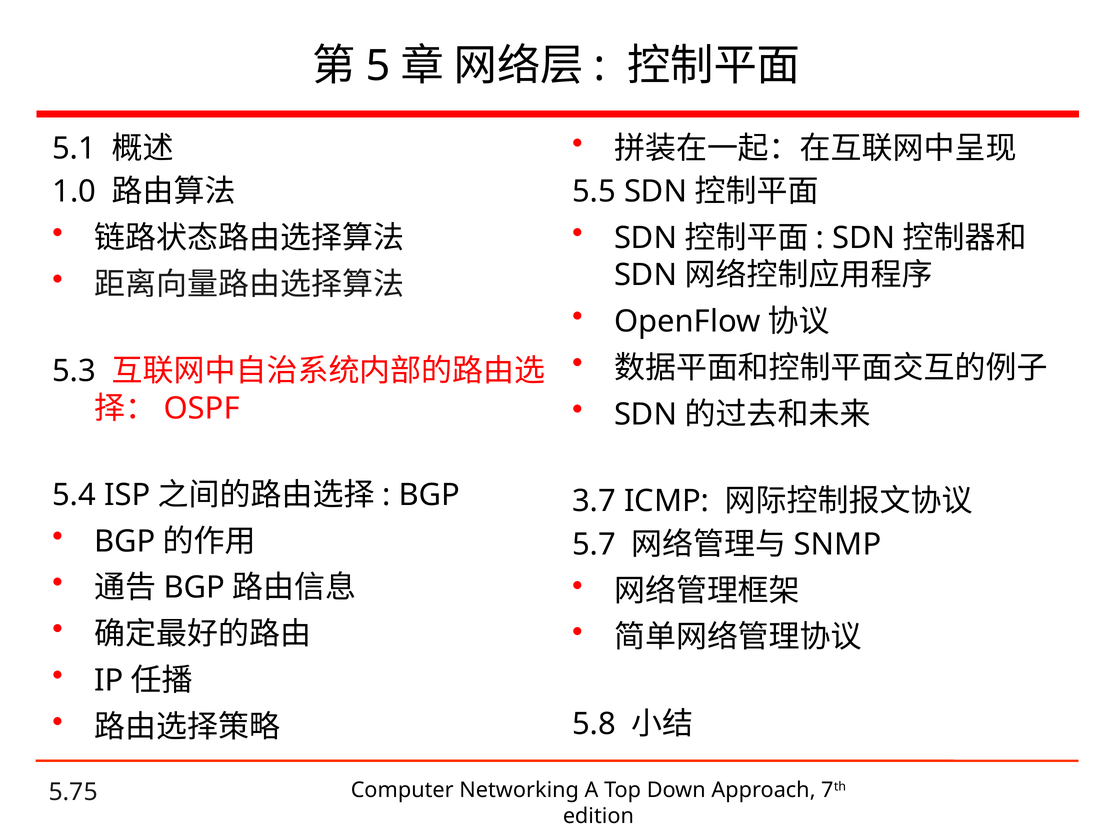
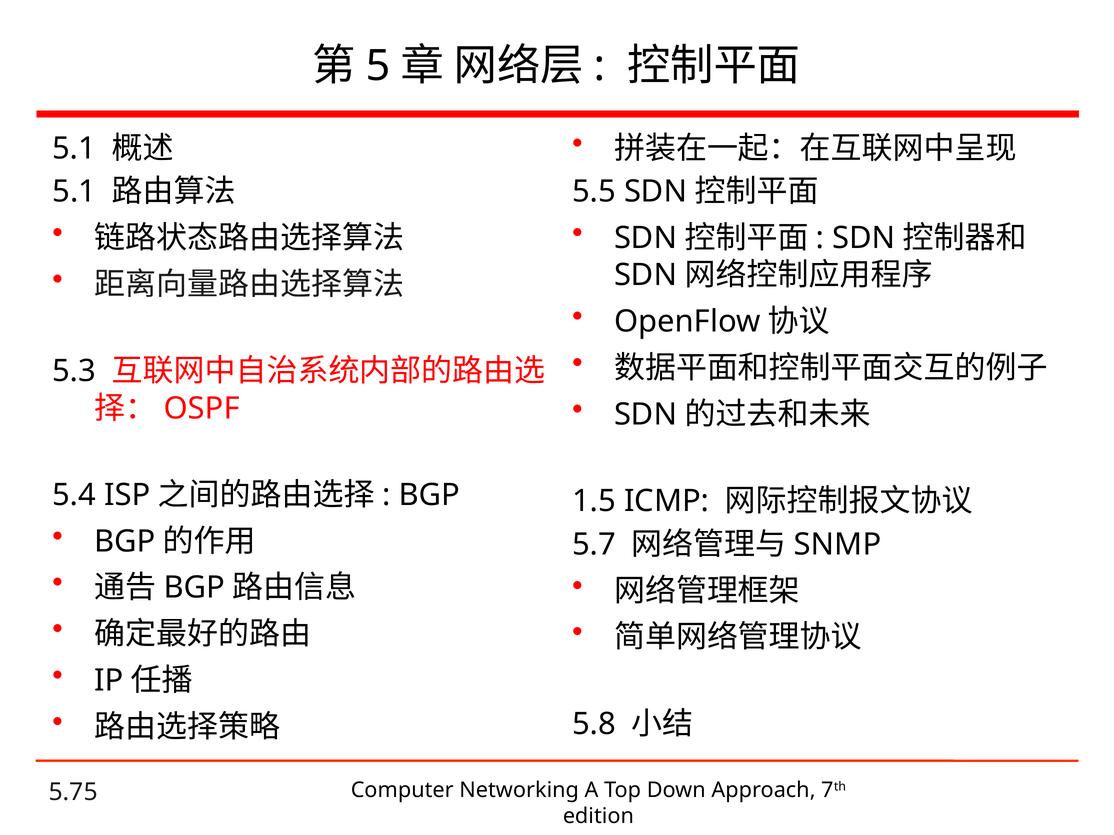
1.0 at (74, 192): 1.0 -> 5.1
3.7: 3.7 -> 1.5
